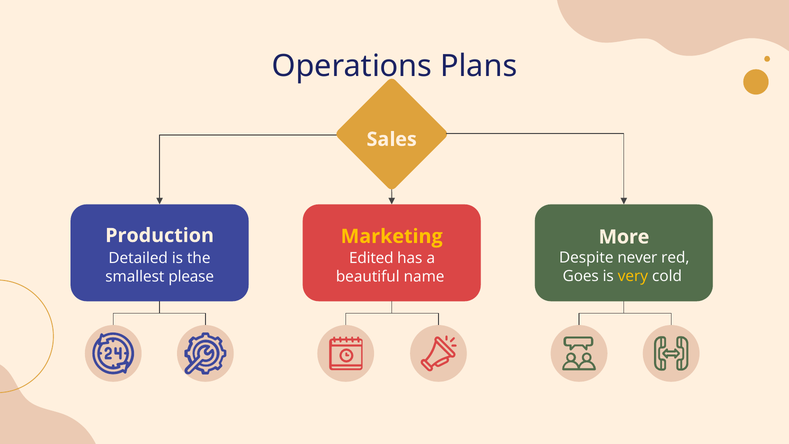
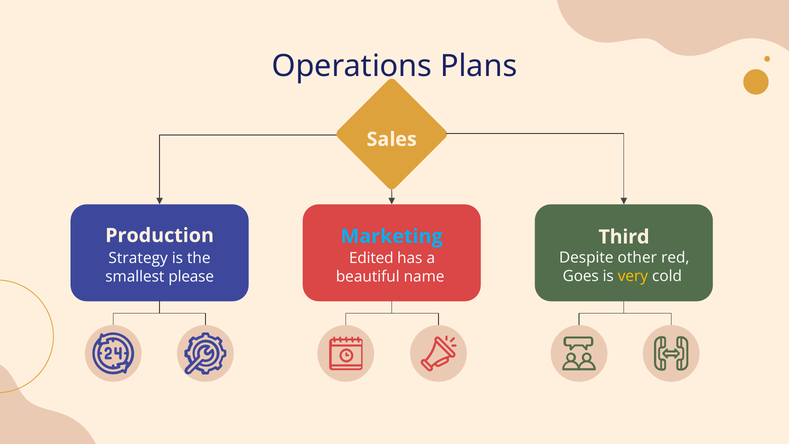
Marketing colour: yellow -> light blue
More: More -> Third
never: never -> other
Detailed: Detailed -> Strategy
